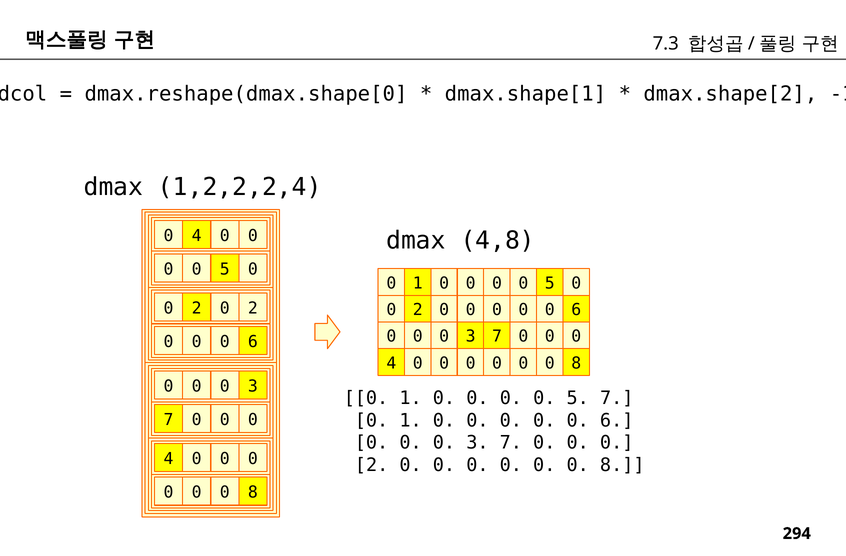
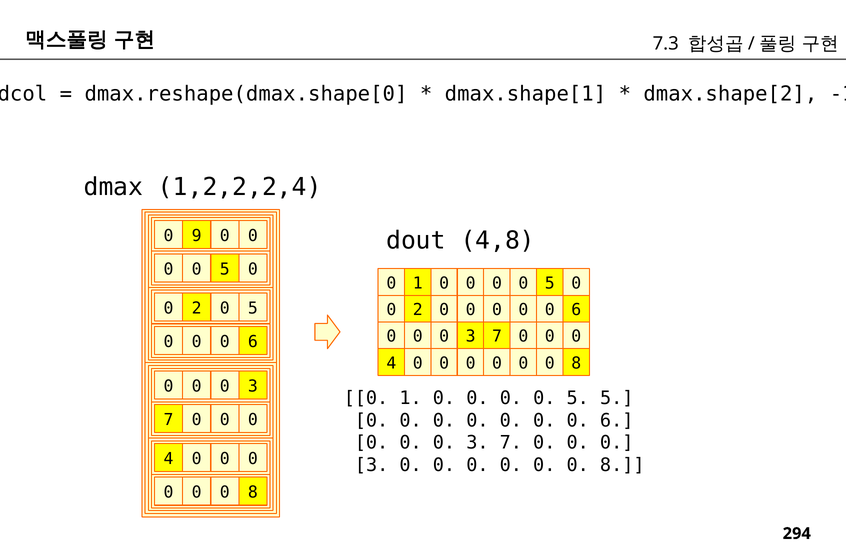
4 at (197, 235): 4 -> 9
dmax at (416, 240): dmax -> dout
2 0 2: 2 -> 5
5 7: 7 -> 5
1 at (411, 420): 1 -> 0
2 at (372, 465): 2 -> 3
